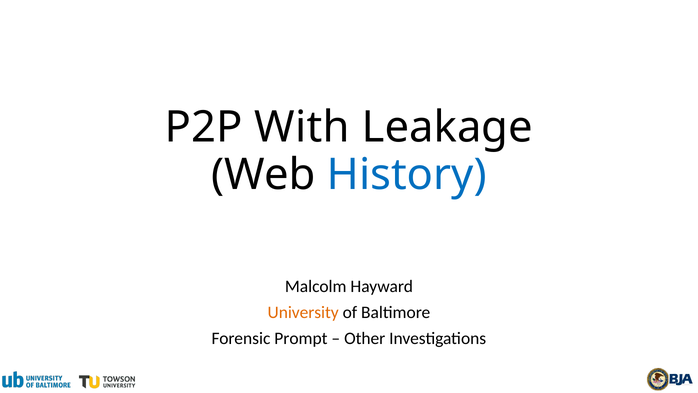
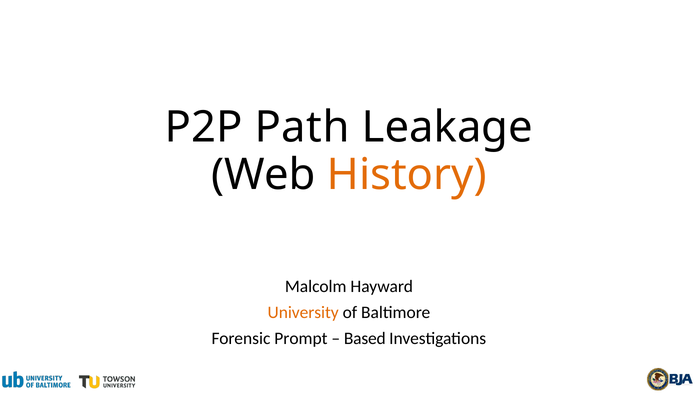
With: With -> Path
History colour: blue -> orange
Other: Other -> Based
